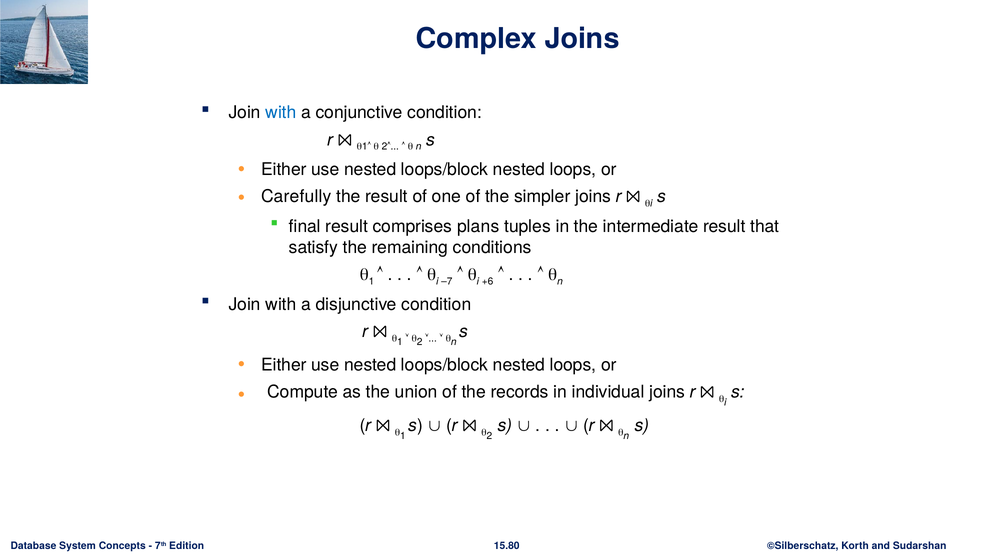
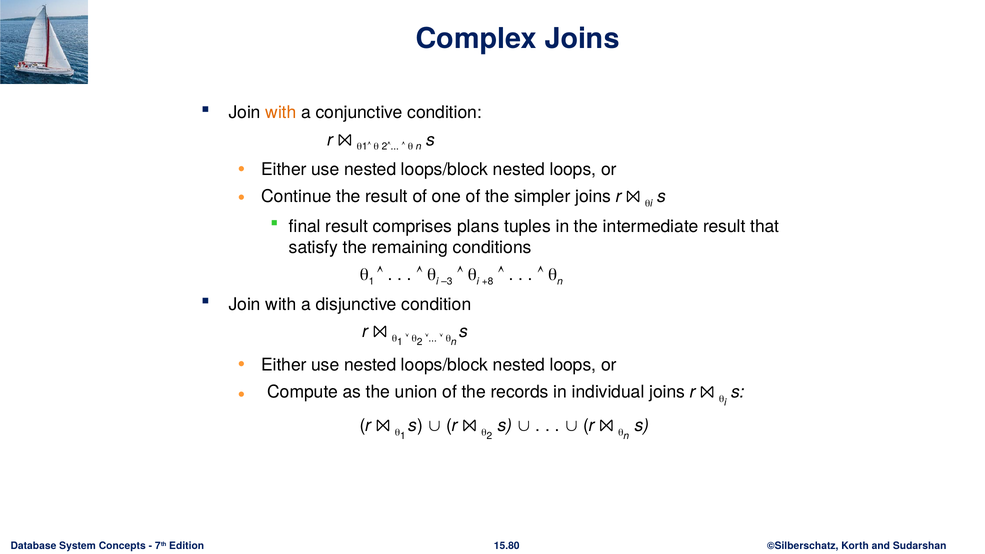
with at (281, 113) colour: blue -> orange
Carefully: Carefully -> Continue
–7: –7 -> –3
+6: +6 -> +8
